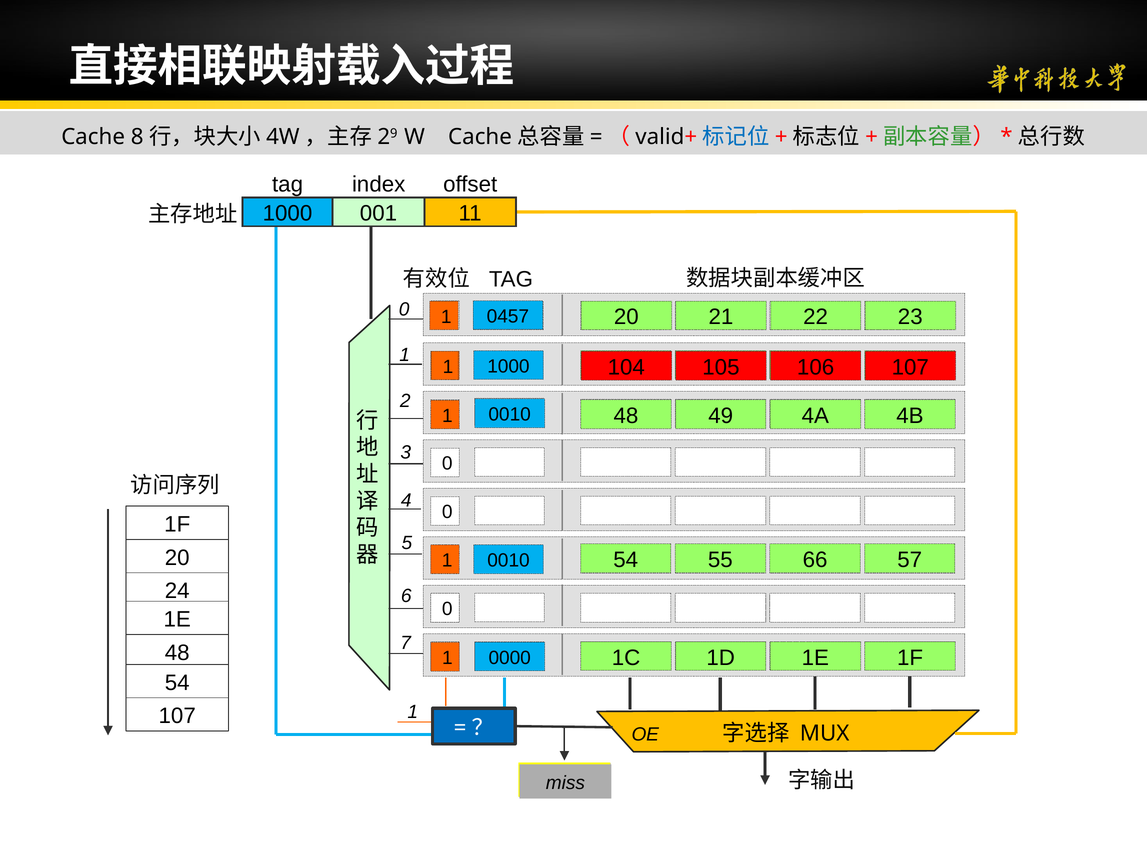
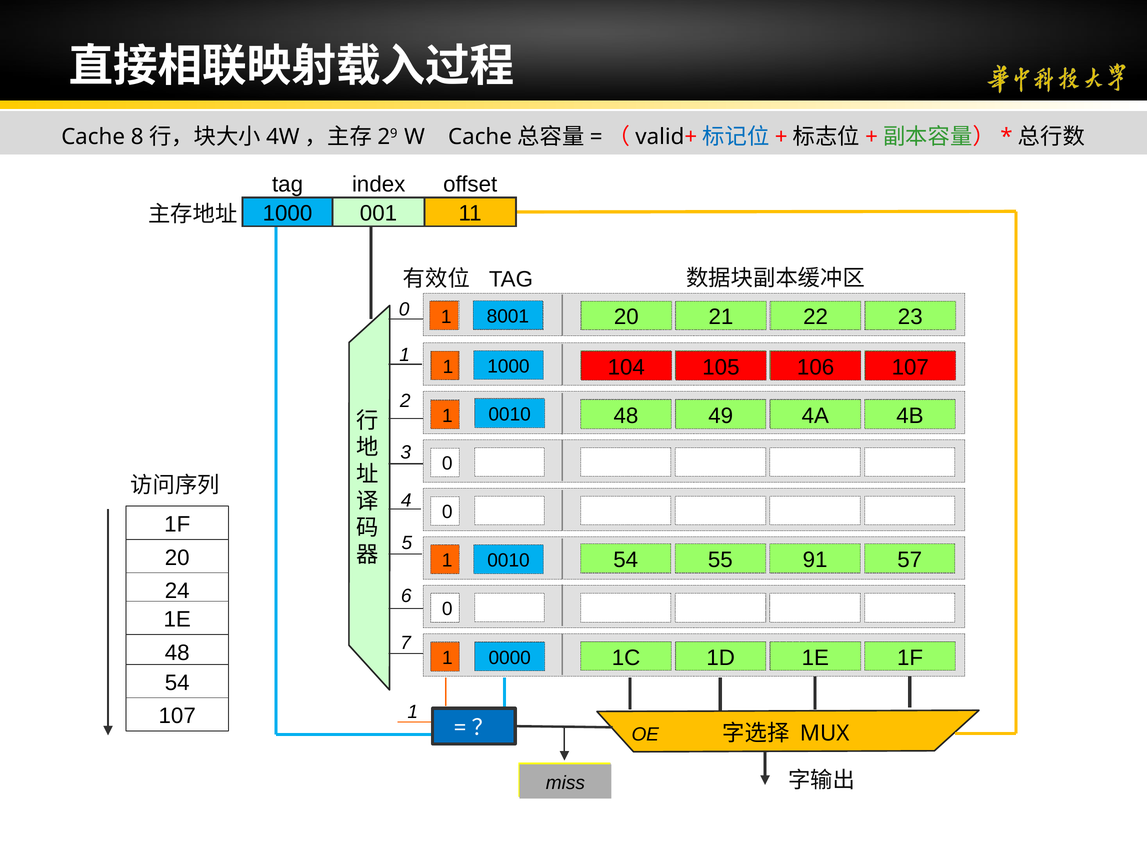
0457: 0457 -> 8001
66: 66 -> 91
